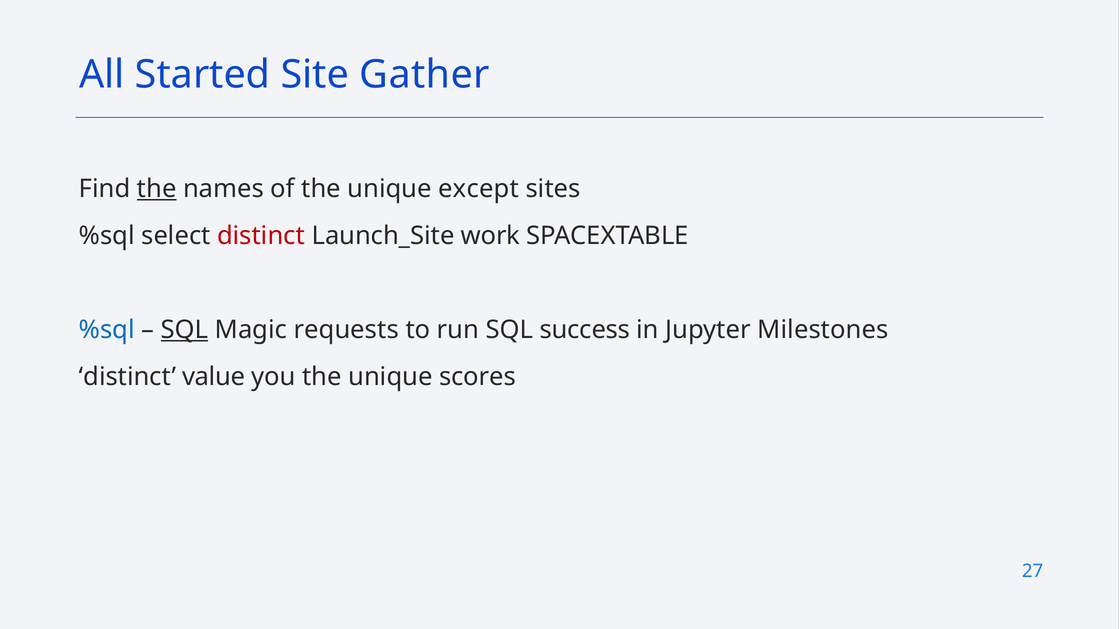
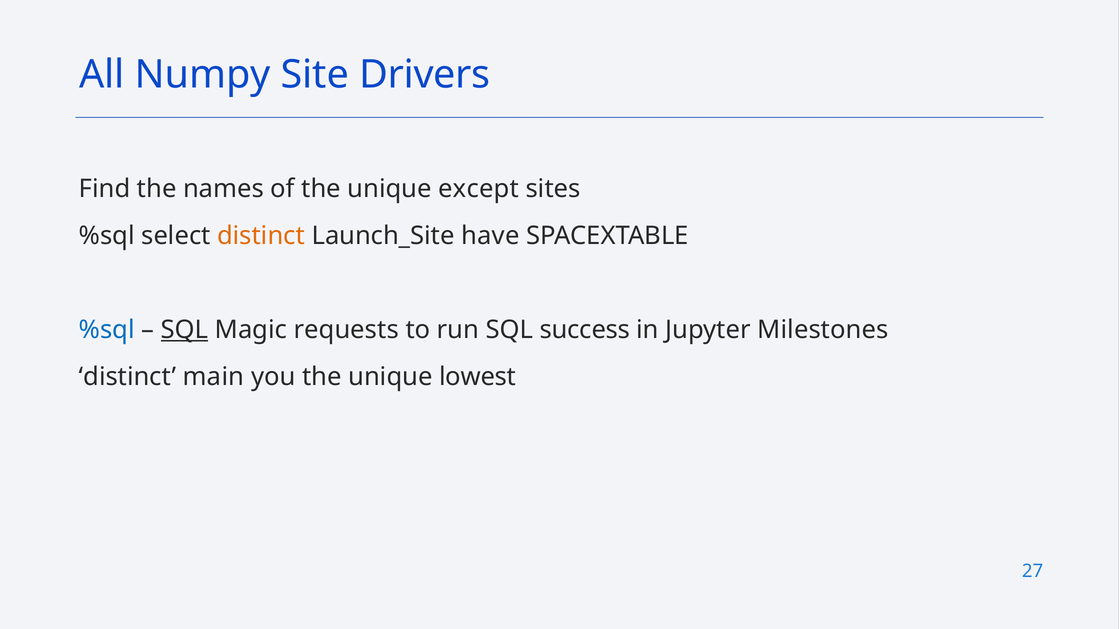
Started: Started -> Numpy
Gather: Gather -> Drivers
the at (157, 189) underline: present -> none
distinct at (261, 236) colour: red -> orange
work: work -> have
value: value -> main
scores: scores -> lowest
